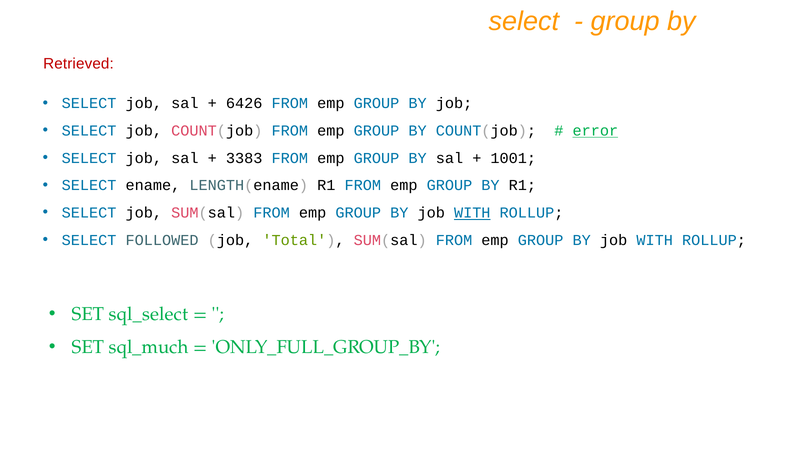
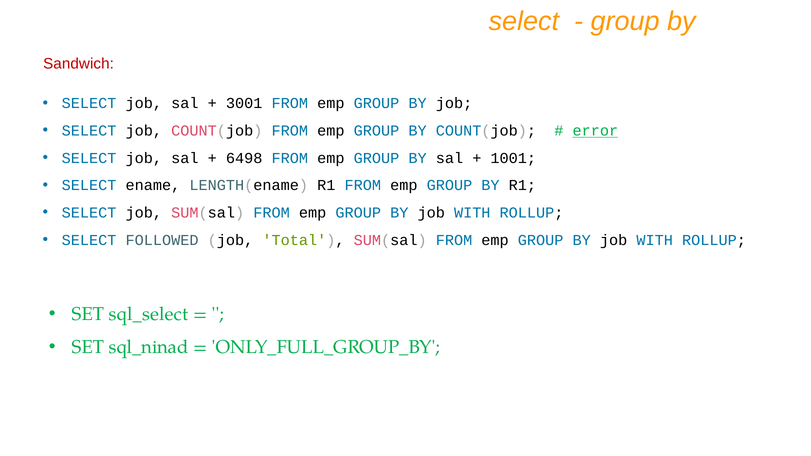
Retrieved: Retrieved -> Sandwich
6426: 6426 -> 3001
3383: 3383 -> 6498
WITH at (472, 213) underline: present -> none
sql_much: sql_much -> sql_ninad
